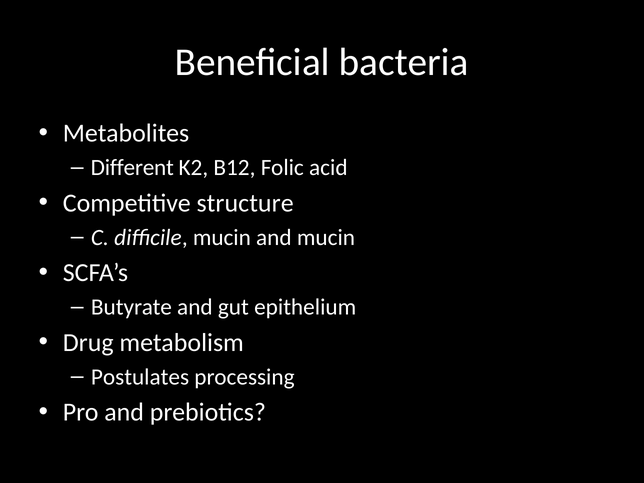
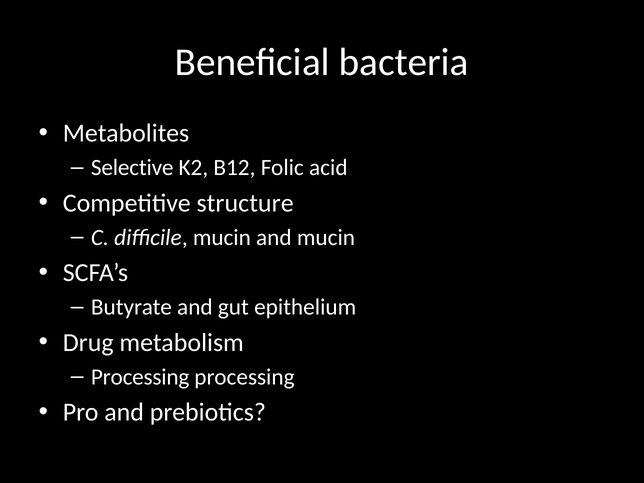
Different: Different -> Selective
Postulates at (140, 377): Postulates -> Processing
